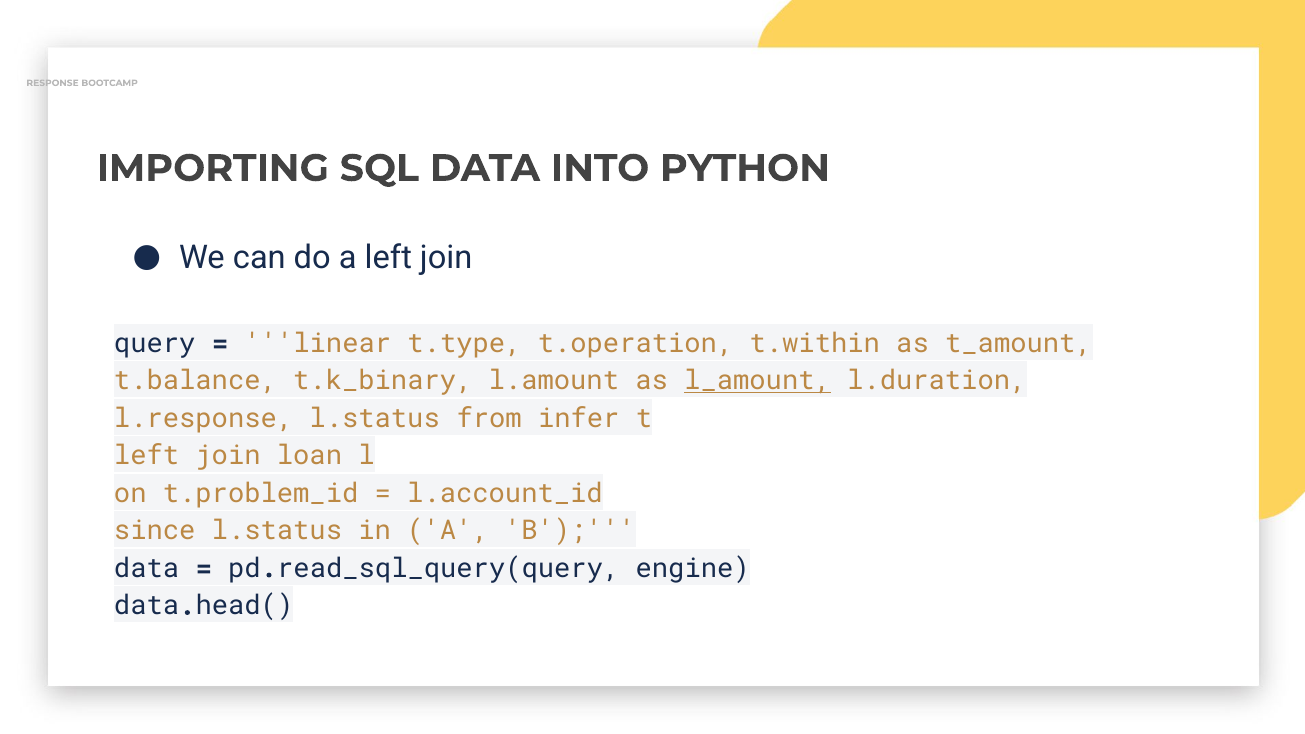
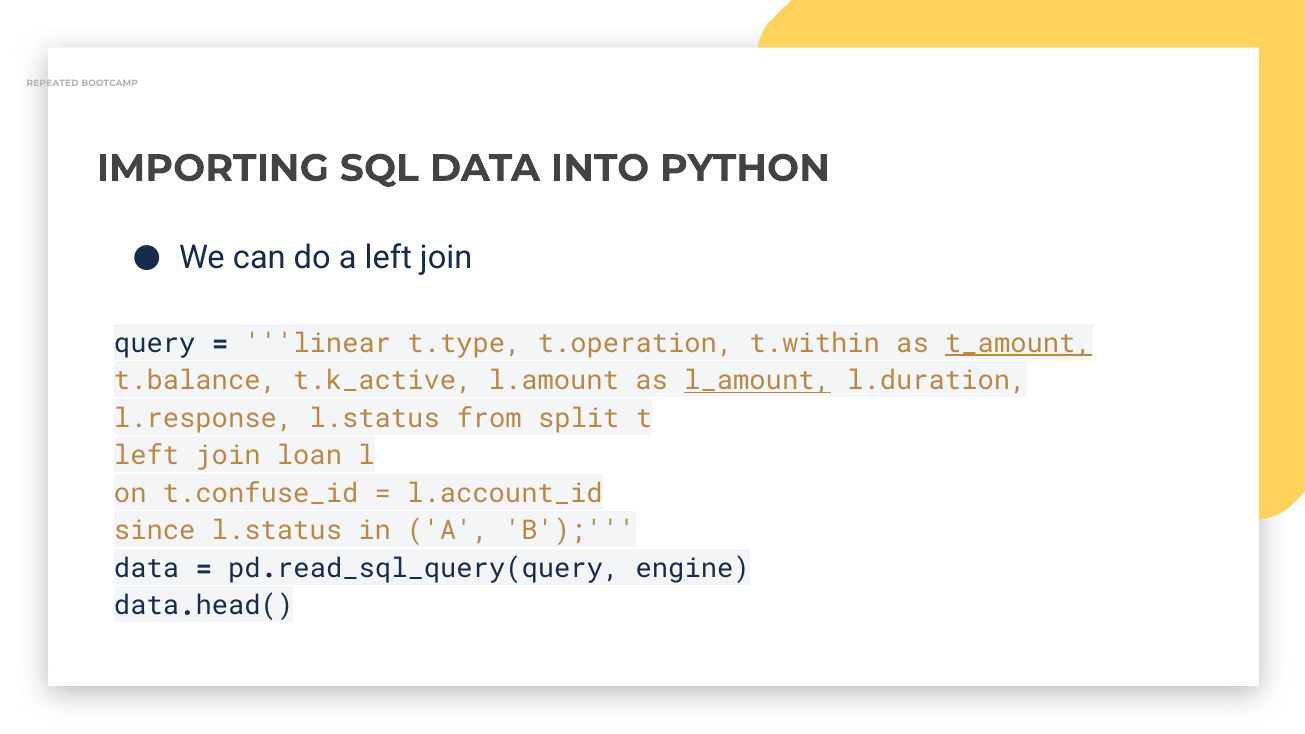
RESPONSE: RESPONSE -> REPEATED
t_amount underline: none -> present
t.k_binary: t.k_binary -> t.k_active
infer: infer -> split
t.problem_id: t.problem_id -> t.confuse_id
